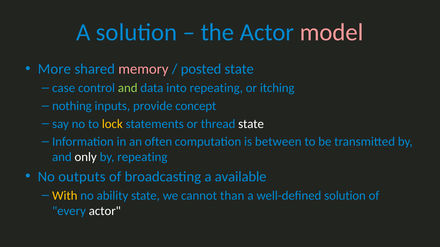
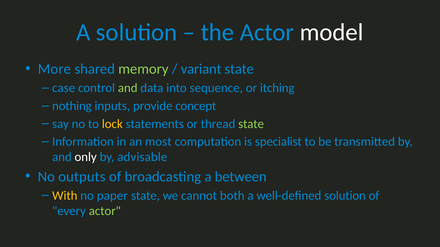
model colour: pink -> white
memory colour: pink -> light green
posted: posted -> variant
into repeating: repeating -> sequence
state at (251, 124) colour: white -> light green
often: often -> most
between: between -> specialist
by repeating: repeating -> advisable
available: available -> between
ability: ability -> paper
than: than -> both
actor at (105, 211) colour: white -> light green
